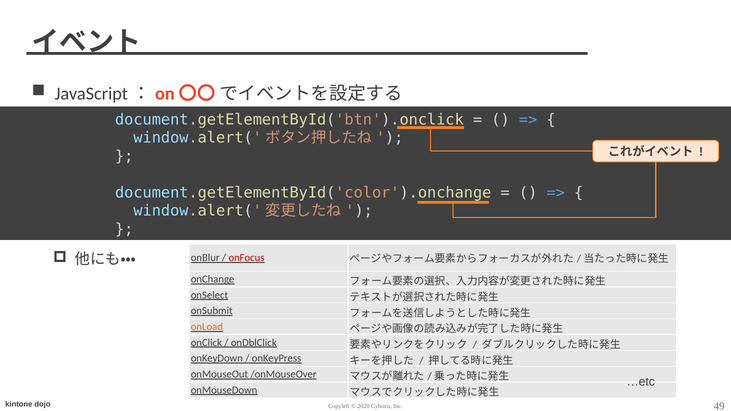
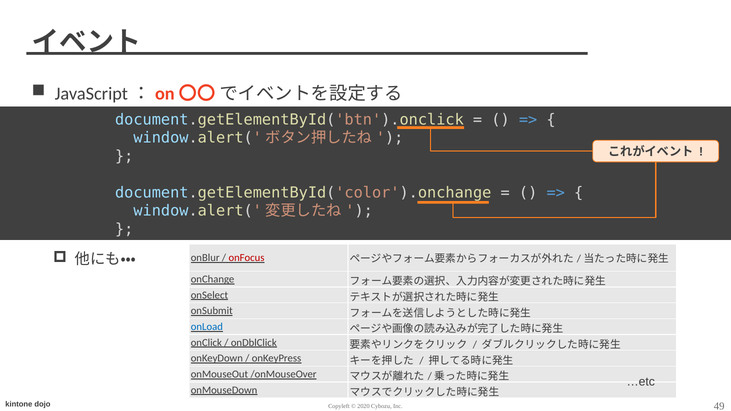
onLoad colour: orange -> blue
